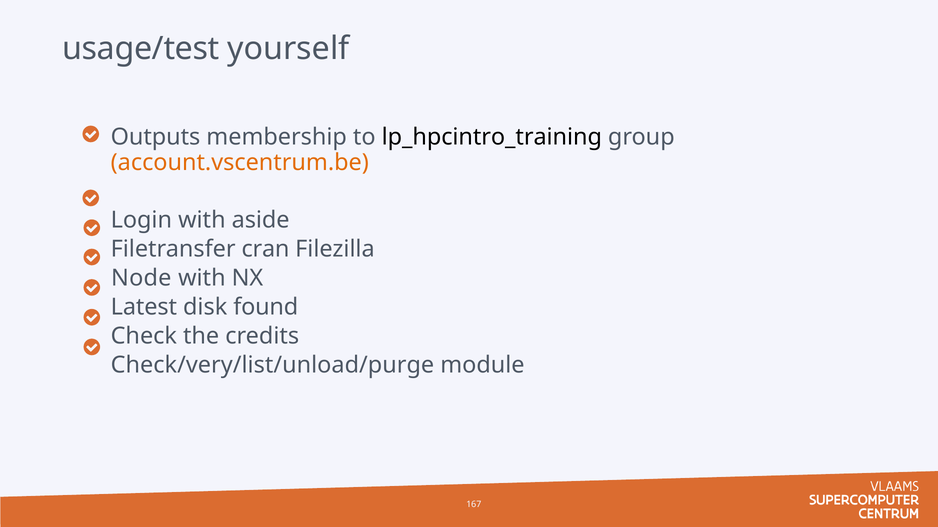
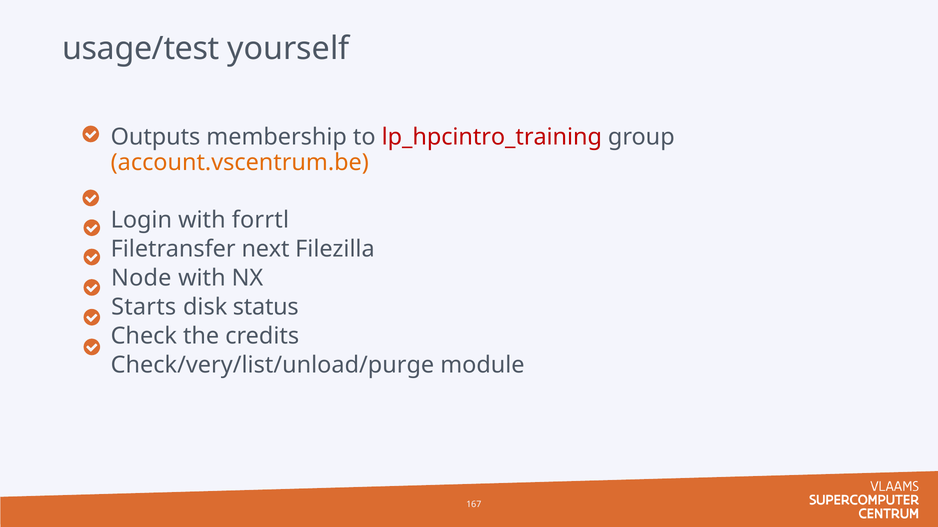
lp_hpcintro_training colour: black -> red
aside: aside -> forrtl
cran: cran -> next
Latest: Latest -> Starts
found: found -> status
